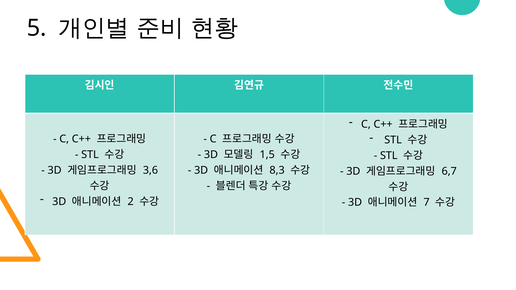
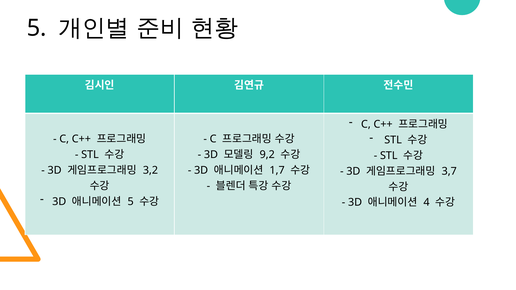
1,5: 1,5 -> 9,2
3,6: 3,6 -> 3,2
8,3: 8,3 -> 1,7
6,7: 6,7 -> 3,7
2 at (131, 202): 2 -> 5
7: 7 -> 4
